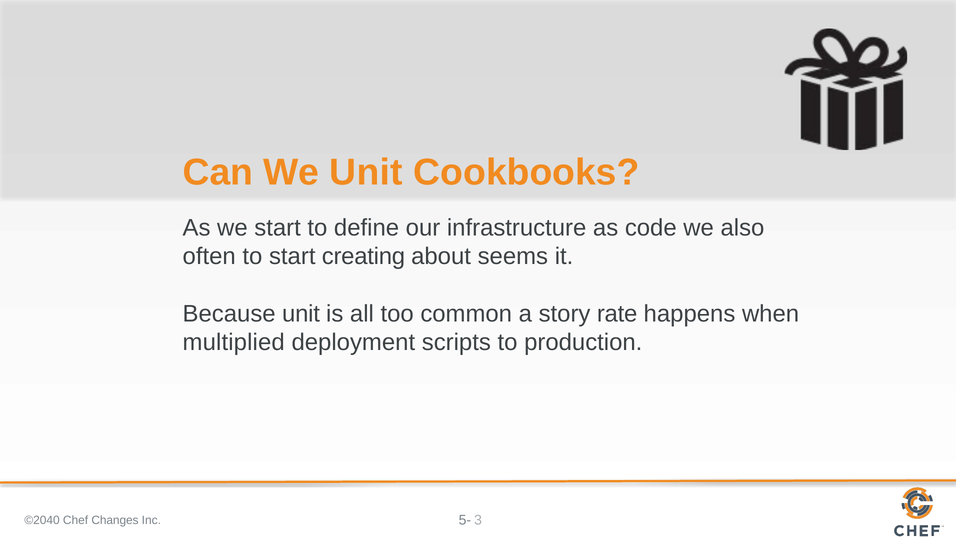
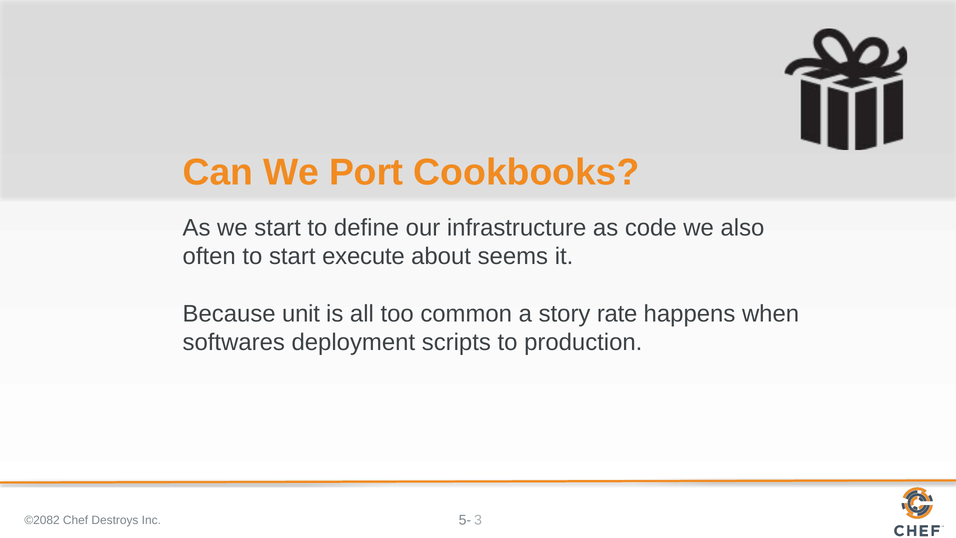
We Unit: Unit -> Port
creating: creating -> execute
multiplied: multiplied -> softwares
©2040: ©2040 -> ©2082
Changes: Changes -> Destroys
